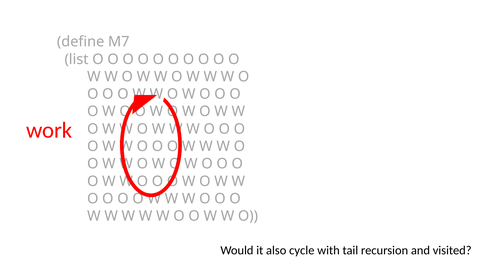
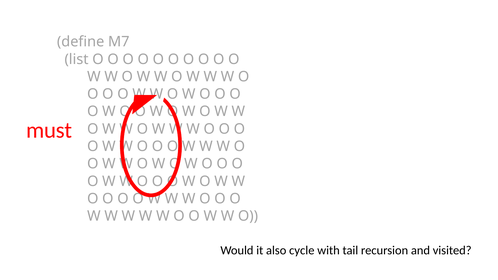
work: work -> must
